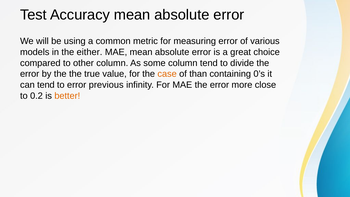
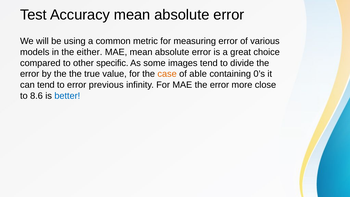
other column: column -> specific
some column: column -> images
than: than -> able
0.2: 0.2 -> 8.6
better colour: orange -> blue
